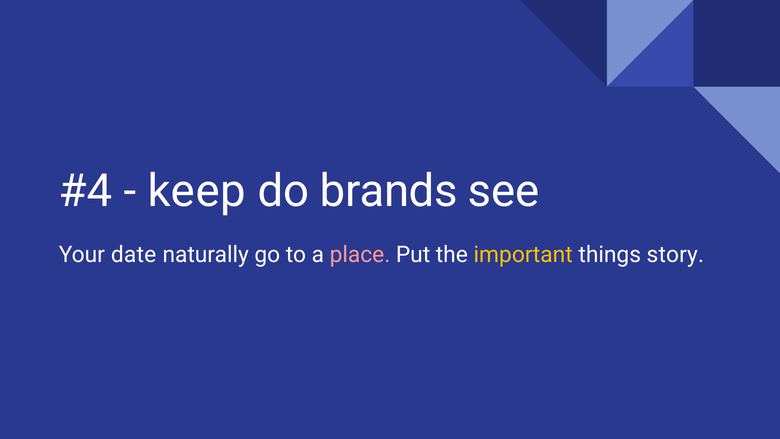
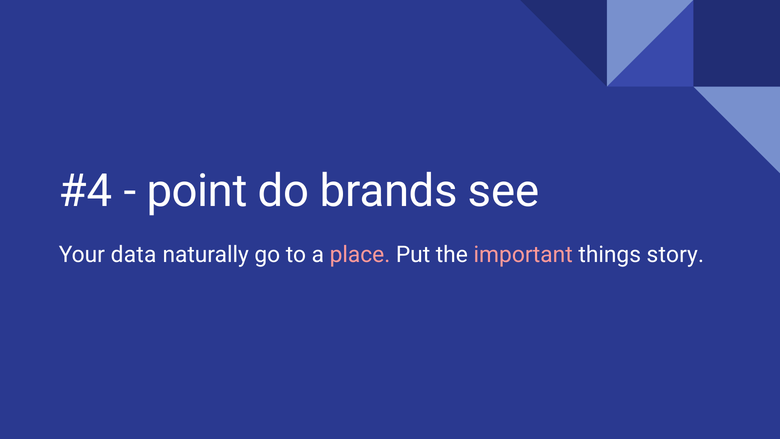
keep: keep -> point
date: date -> data
important colour: yellow -> pink
